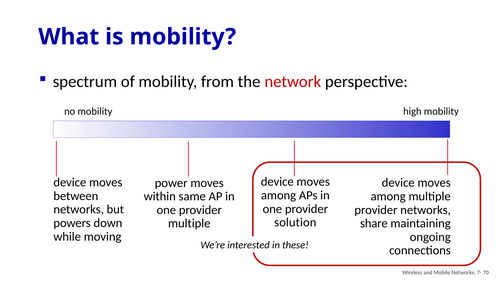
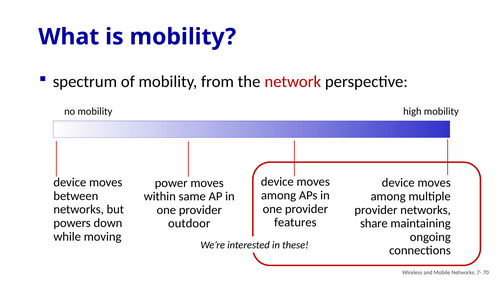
solution: solution -> features
multiple at (189, 224): multiple -> outdoor
